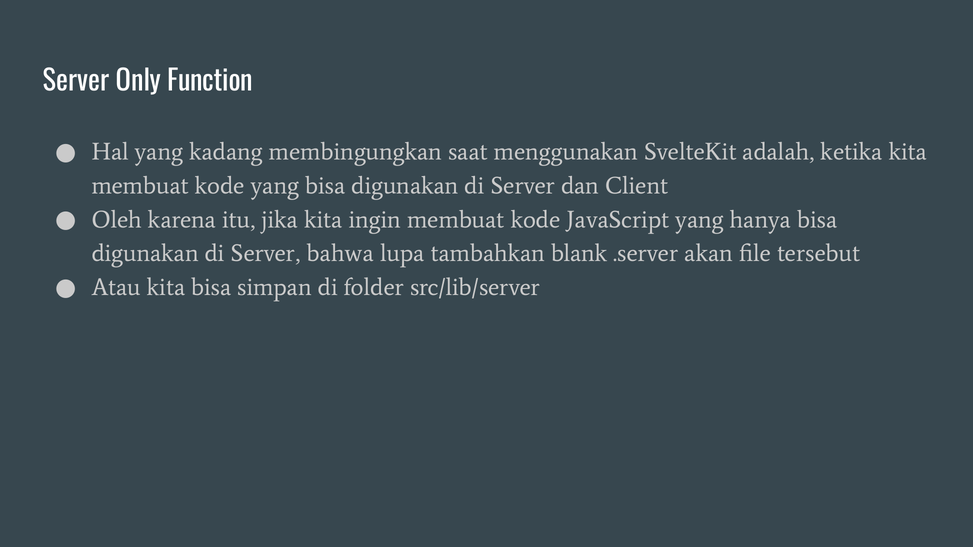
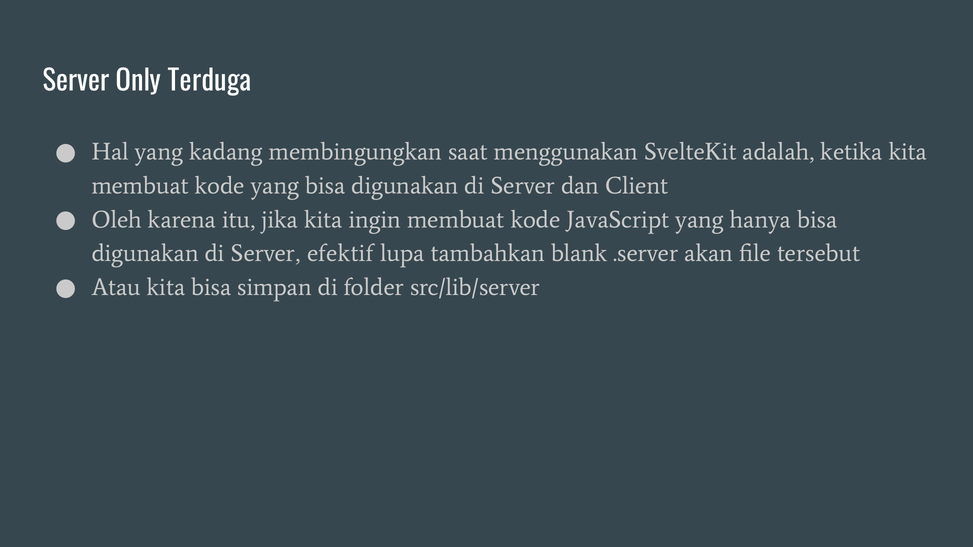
Function: Function -> Terduga
bahwa: bahwa -> efektif
